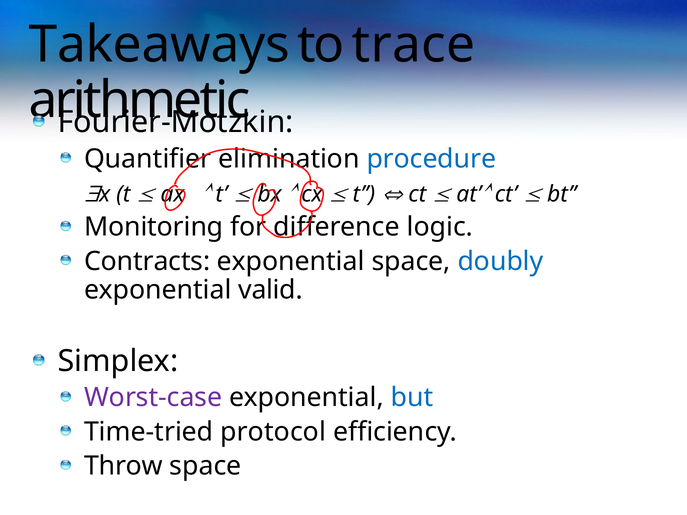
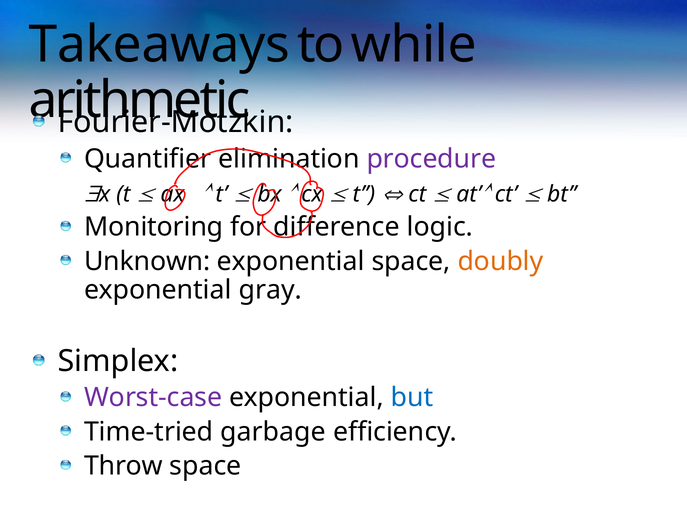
trace: trace -> while
procedure colour: blue -> purple
Contracts: Contracts -> Unknown
doubly colour: blue -> orange
valid: valid -> gray
protocol: protocol -> garbage
